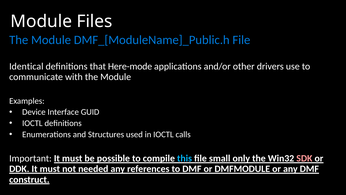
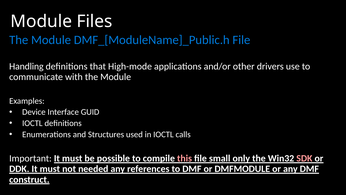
Identical: Identical -> Handling
Here-mode: Here-mode -> High-mode
this colour: light blue -> pink
